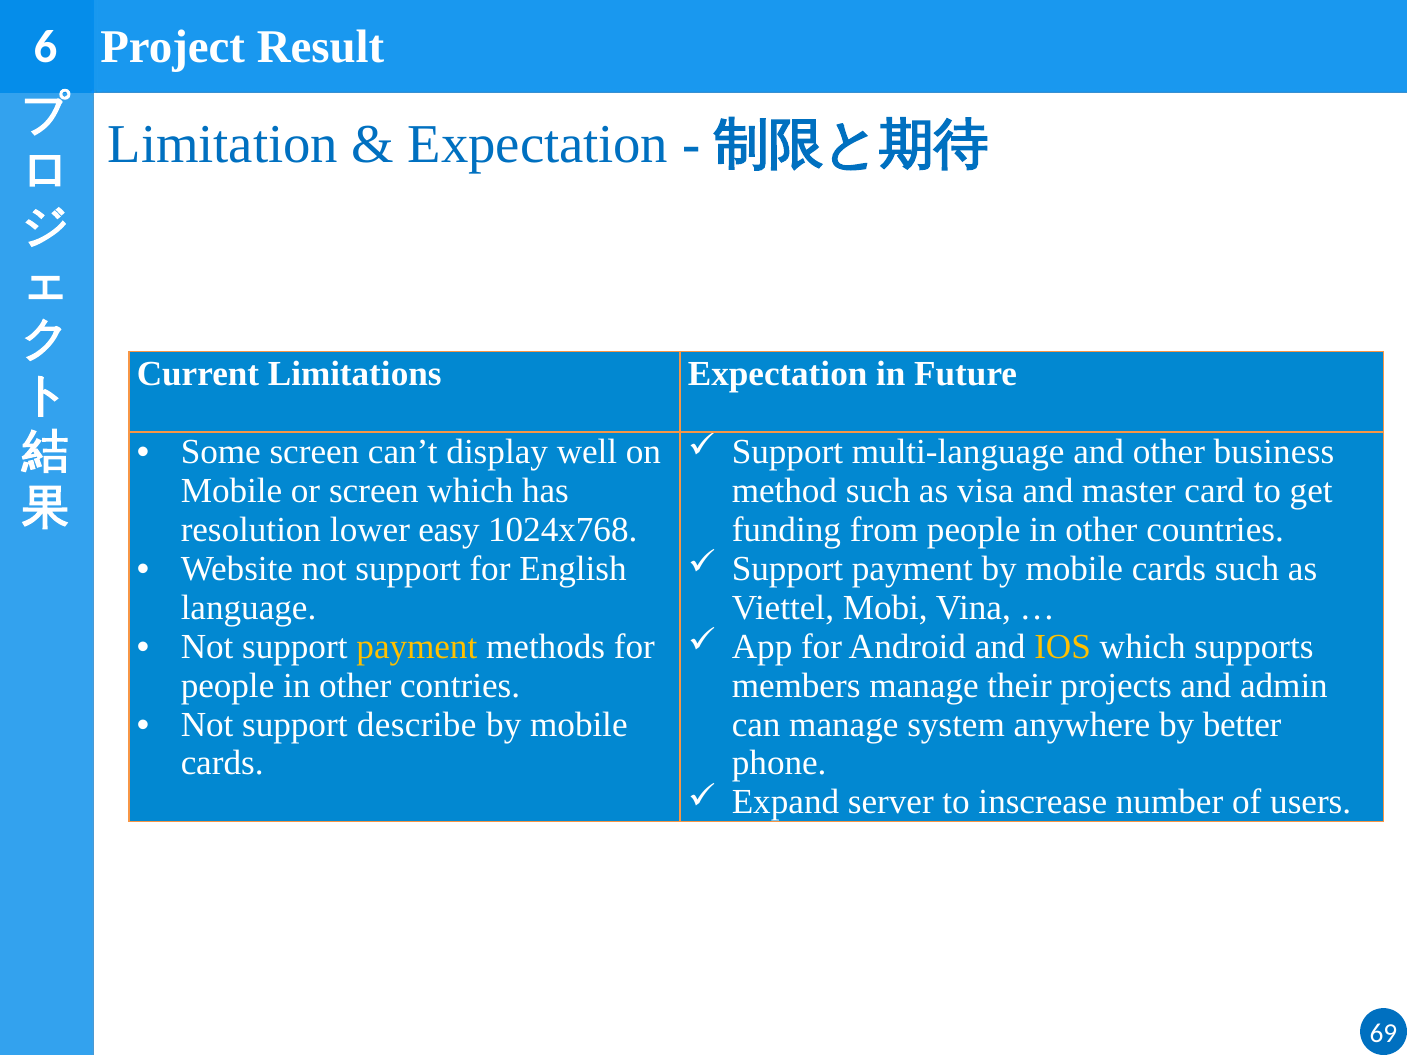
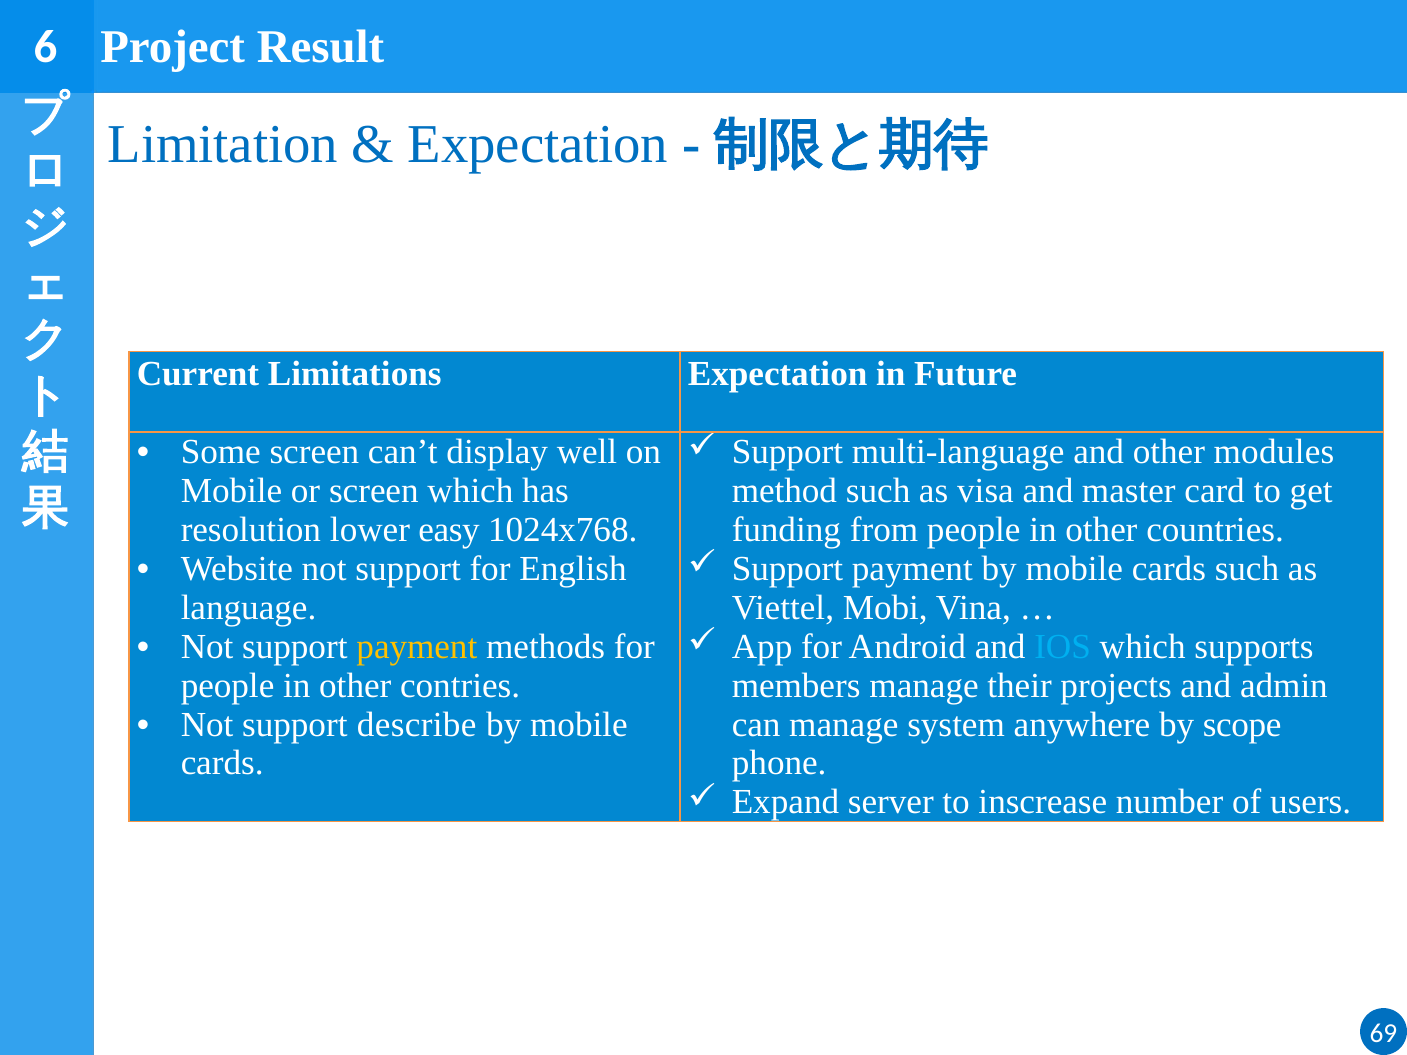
business: business -> modules
IOS colour: yellow -> light blue
better: better -> scope
